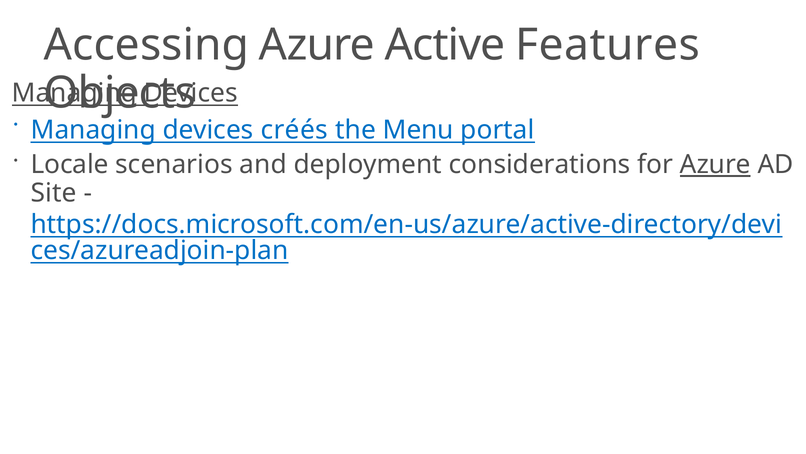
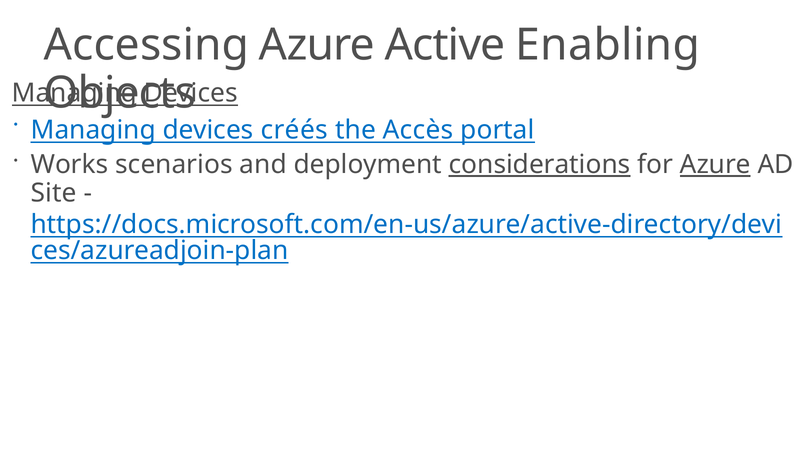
Features: Features -> Enabling
Menu: Menu -> Accès
Locale: Locale -> Works
considerations underline: none -> present
